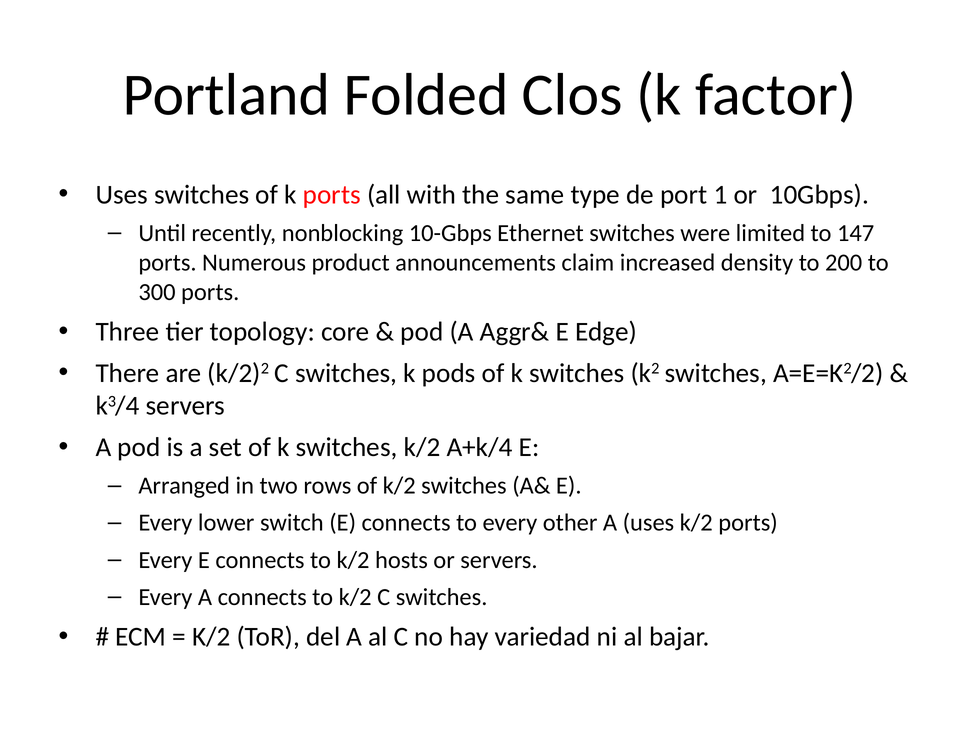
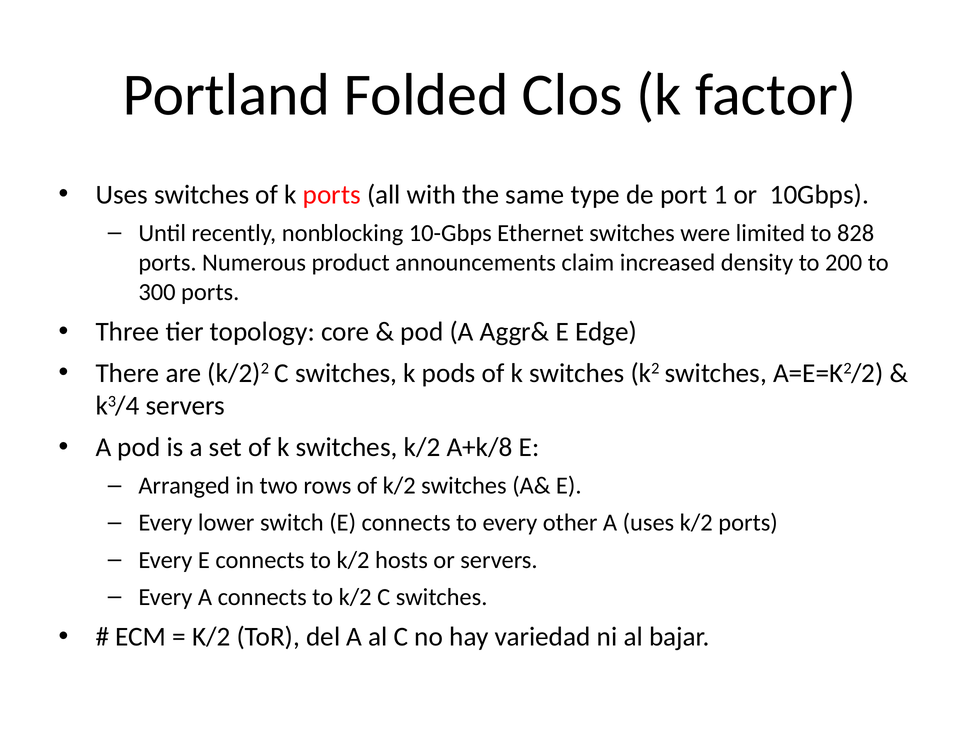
147: 147 -> 828
A+k/4: A+k/4 -> A+k/8
